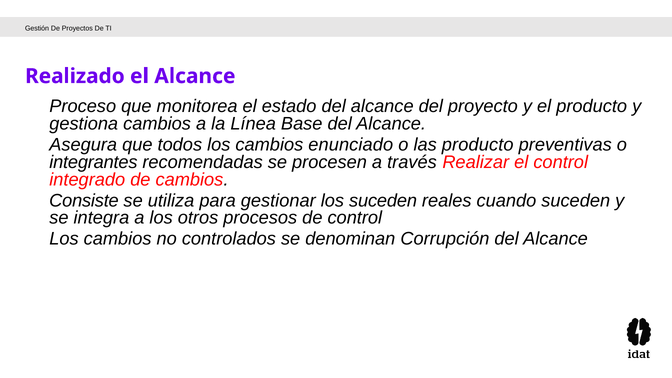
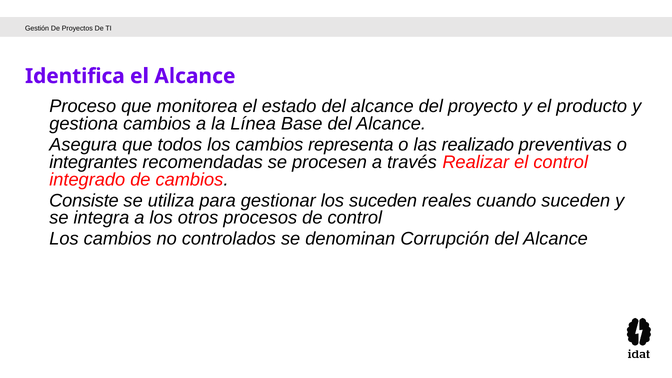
Realizado: Realizado -> Identifica
enunciado: enunciado -> representa
las producto: producto -> realizado
